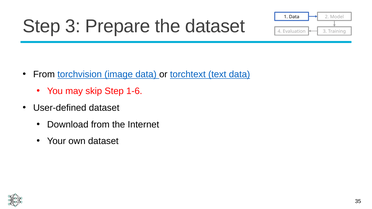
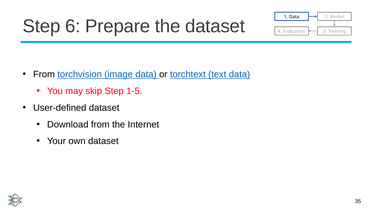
Step 3: 3 -> 6
1-6: 1-6 -> 1-5
